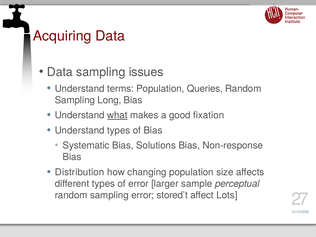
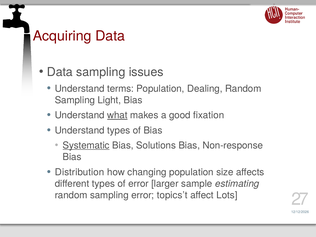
Queries: Queries -> Dealing
Long: Long -> Light
Systematic underline: none -> present
perceptual: perceptual -> estimating
stored’t: stored’t -> topics’t
